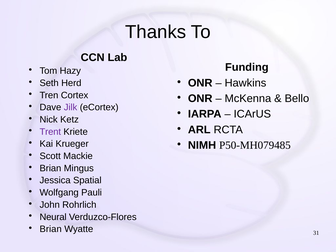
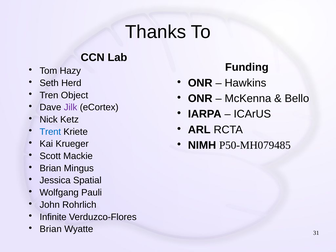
Cortex: Cortex -> Object
Trent colour: purple -> blue
Neural: Neural -> Infinite
